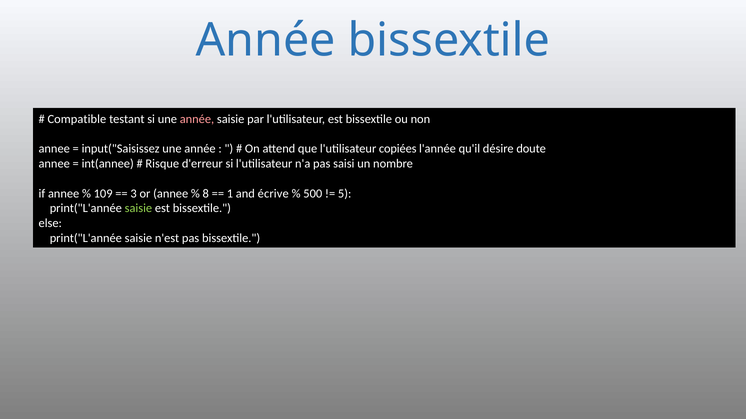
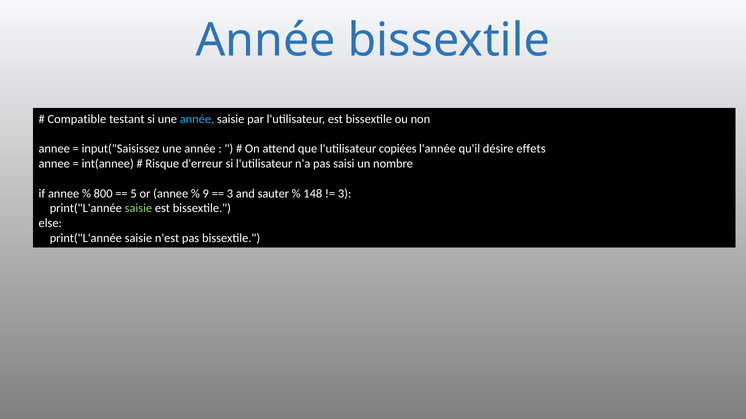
année at (197, 119) colour: pink -> light blue
doute: doute -> effets
109: 109 -> 800
3: 3 -> 5
8: 8 -> 9
1 at (230, 194): 1 -> 3
écrive: écrive -> sauter
500: 500 -> 148
5 at (345, 194): 5 -> 3
